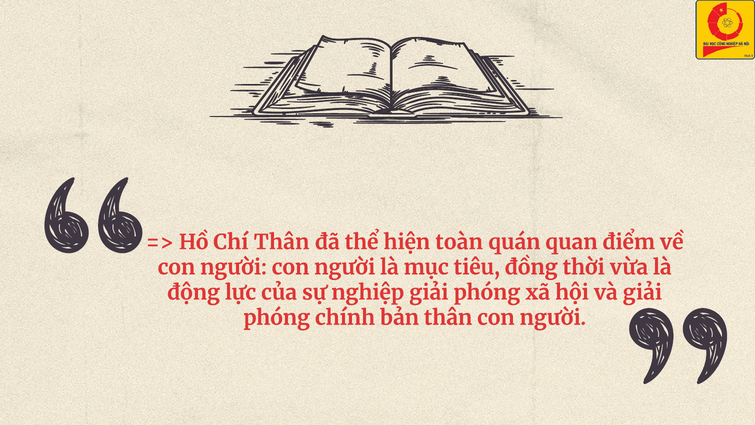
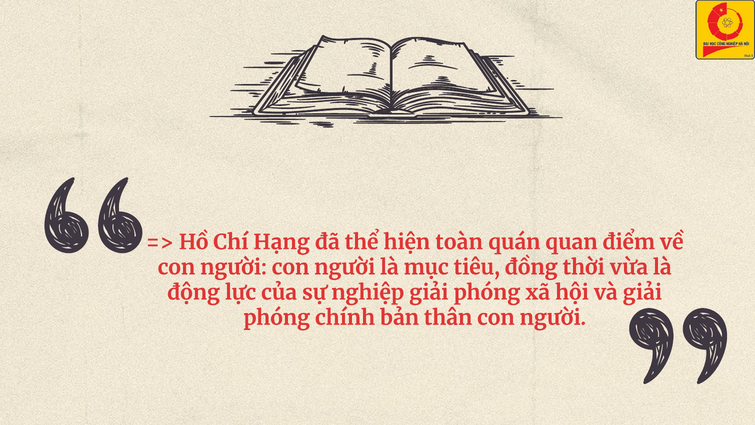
Chí Thân: Thân -> Hạng
